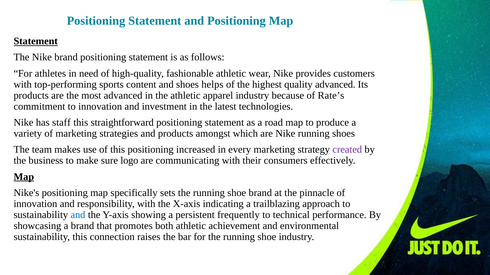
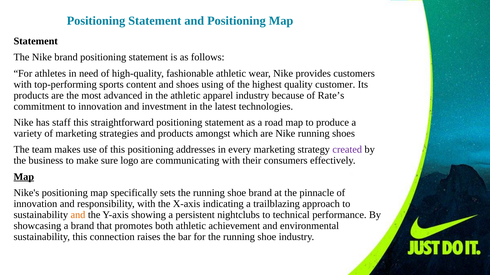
Statement at (36, 41) underline: present -> none
helps: helps -> using
quality advanced: advanced -> customer
increased: increased -> addresses
and at (78, 215) colour: blue -> orange
frequently: frequently -> nightclubs
